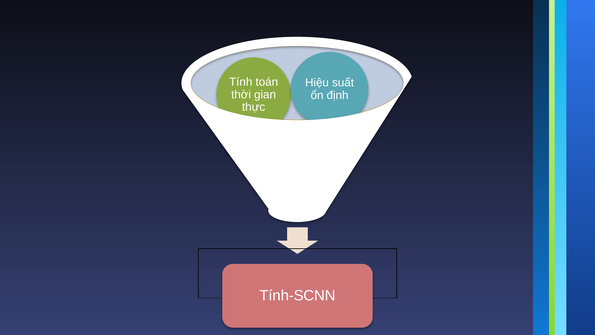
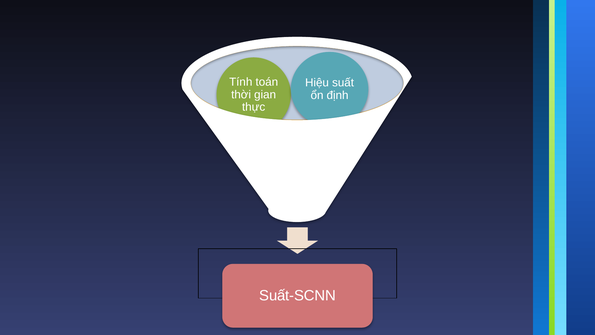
Tính-SCNN: Tính-SCNN -> Suất-SCNN
